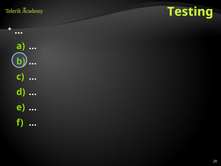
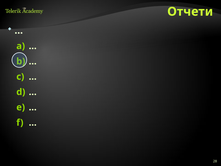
Testing: Testing -> Отчети
